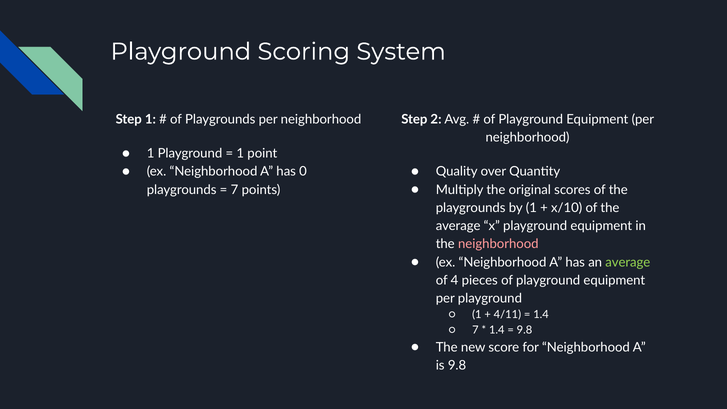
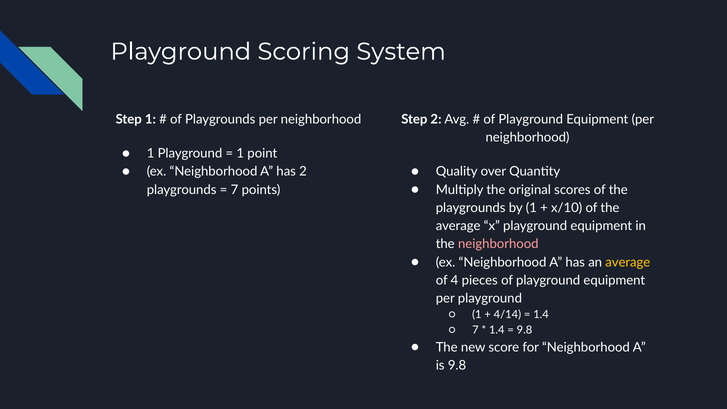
has 0: 0 -> 2
average at (628, 262) colour: light green -> yellow
4/11: 4/11 -> 4/14
